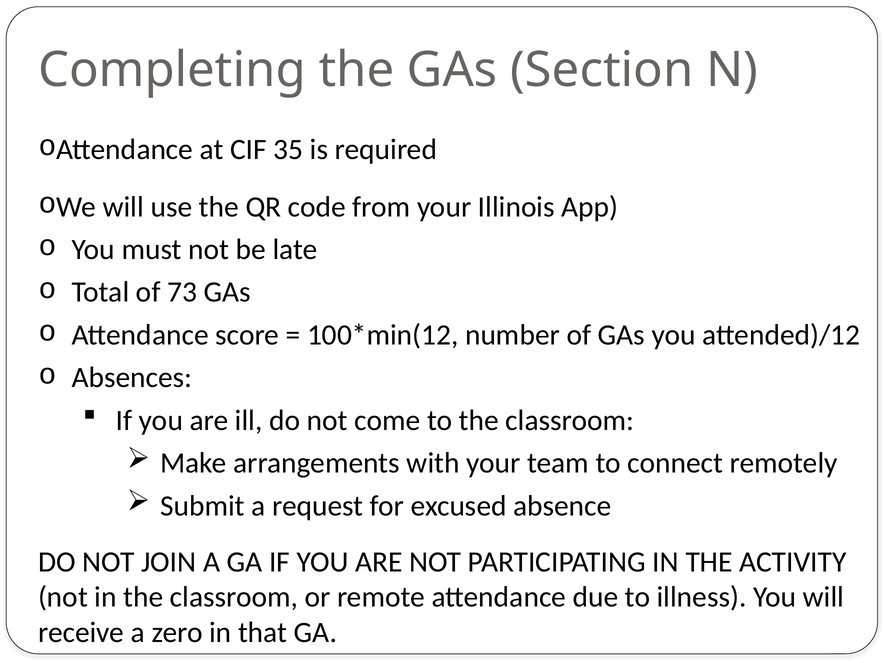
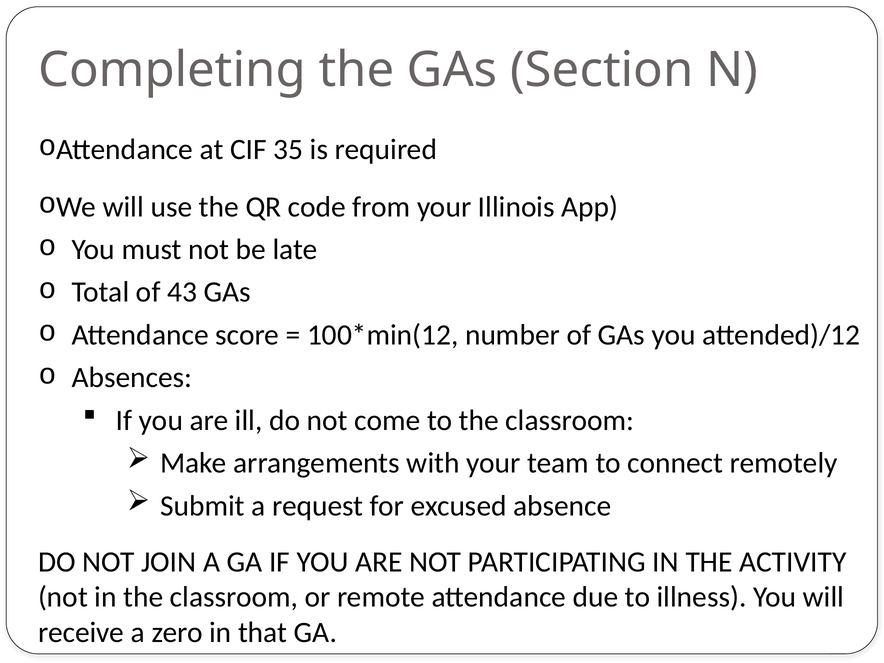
73: 73 -> 43
